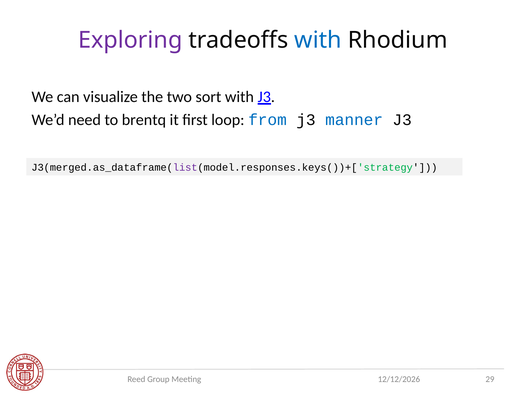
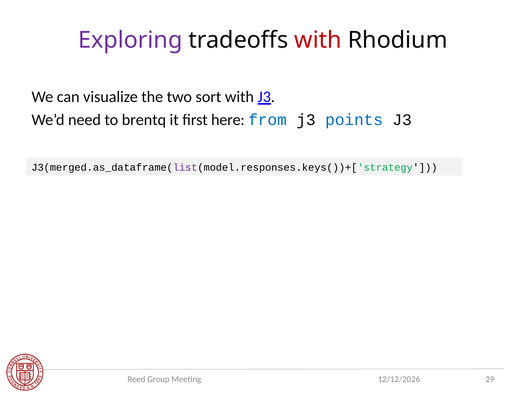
with at (318, 40) colour: blue -> red
loop: loop -> here
manner: manner -> points
